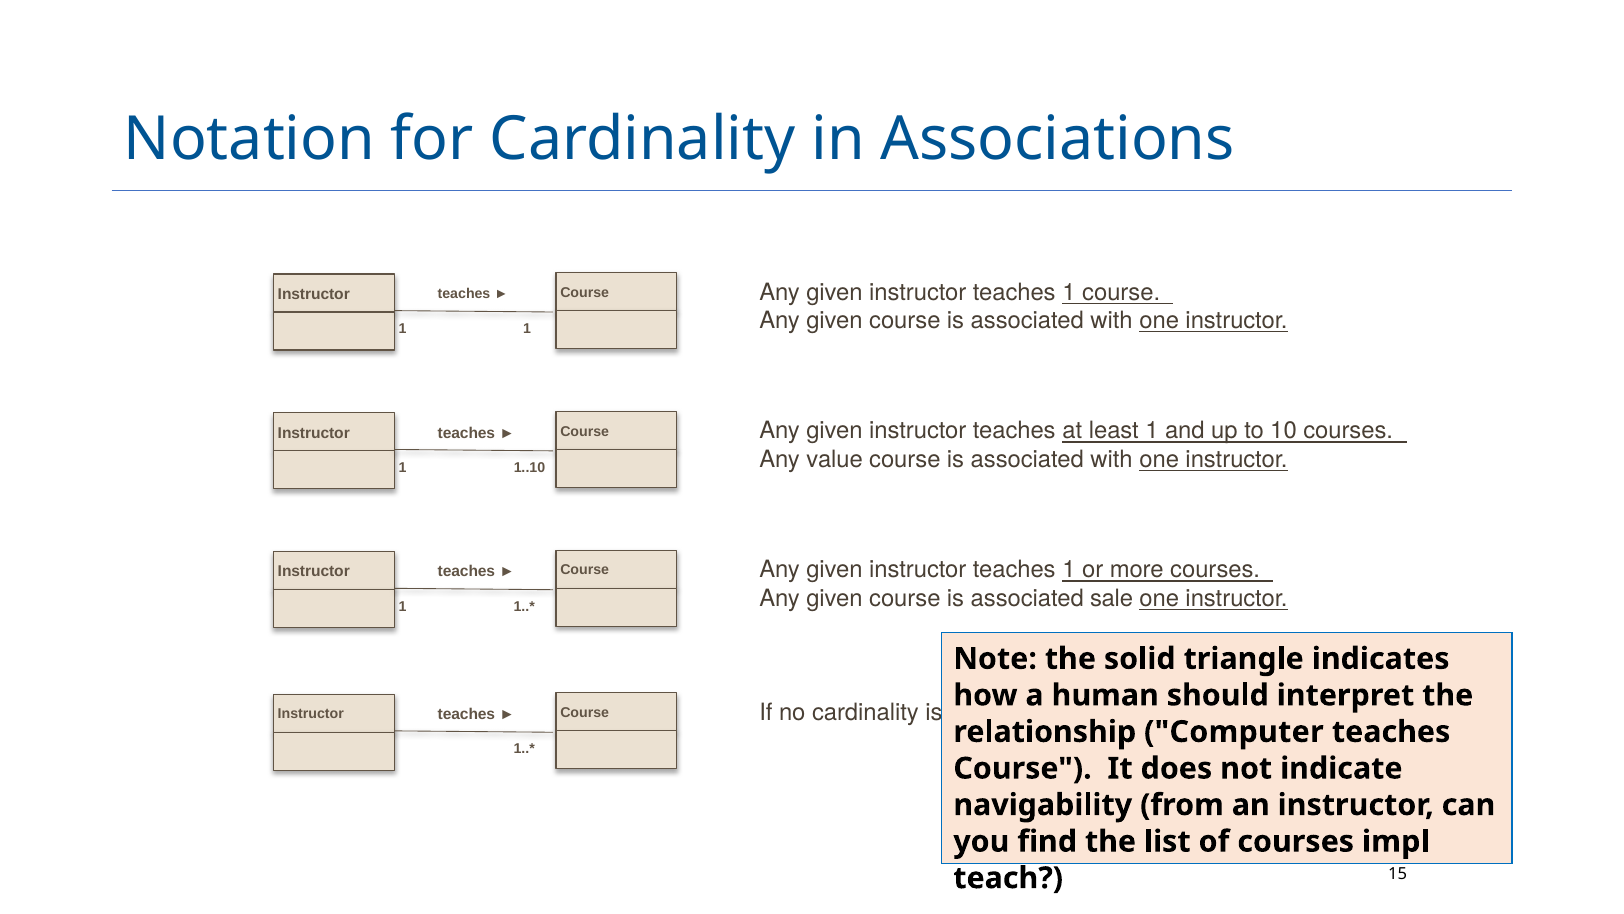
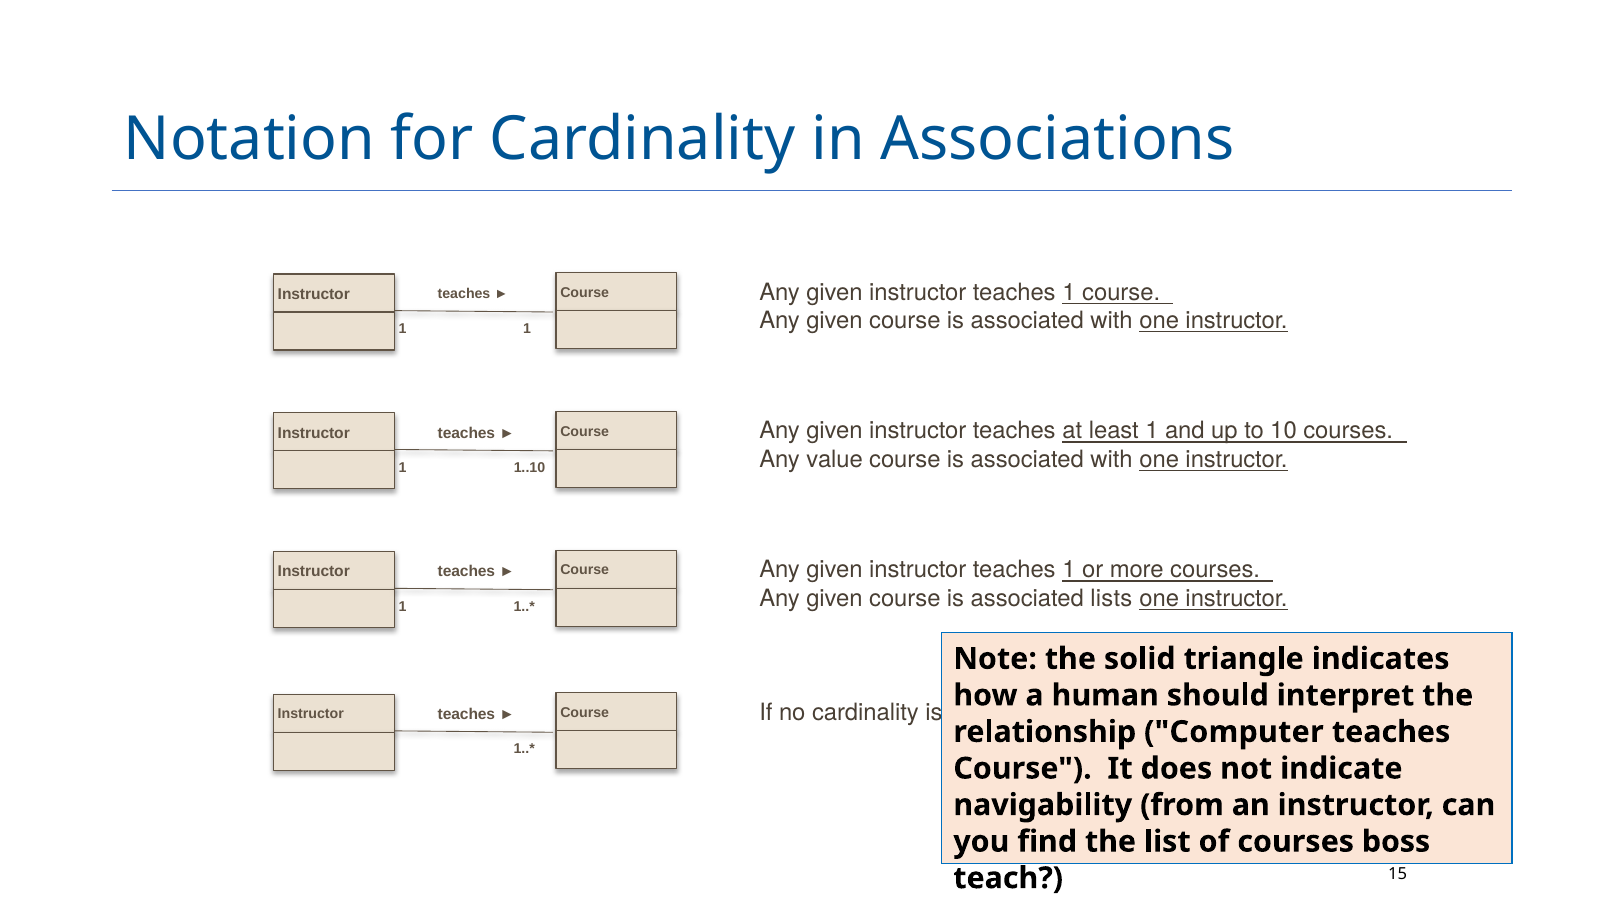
sale: sale -> lists
impl: impl -> boss
